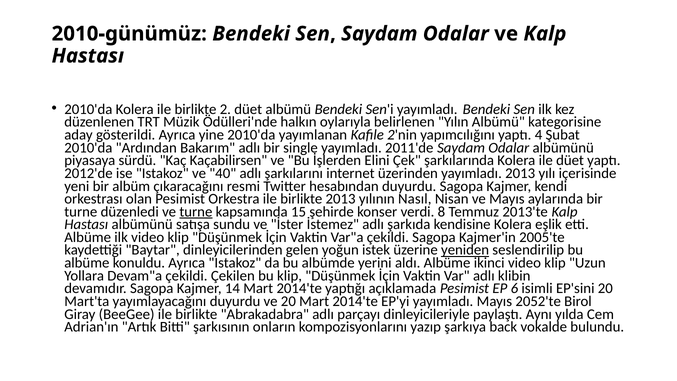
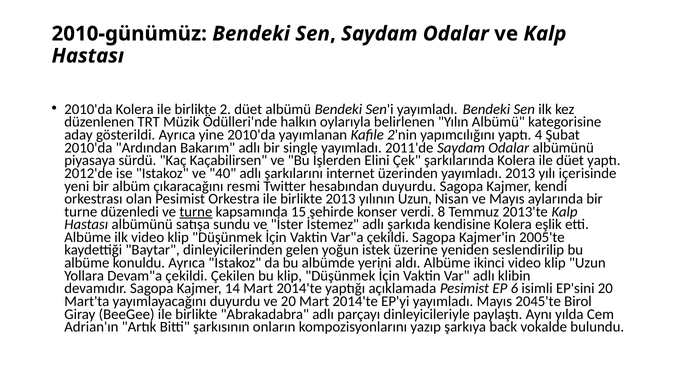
yılının Nasıl: Nasıl -> Uzun
yeniden underline: present -> none
2052'te: 2052'te -> 2045'te
